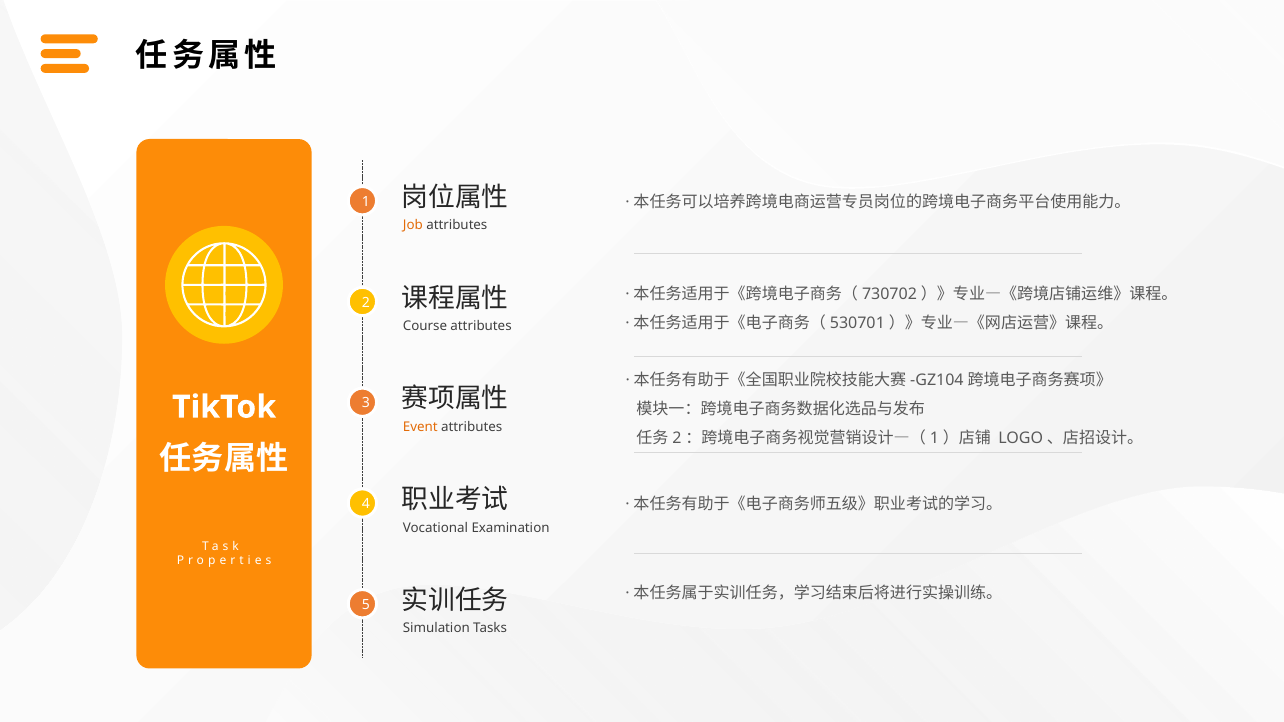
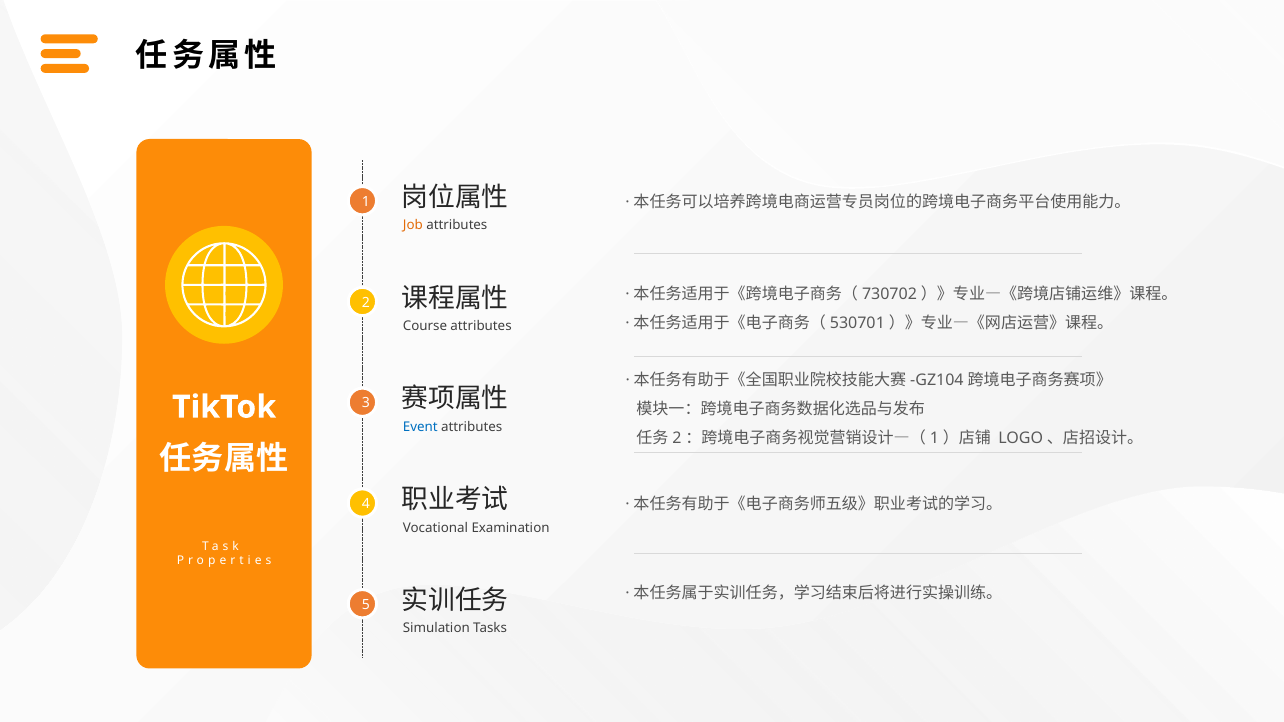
Event colour: orange -> blue
